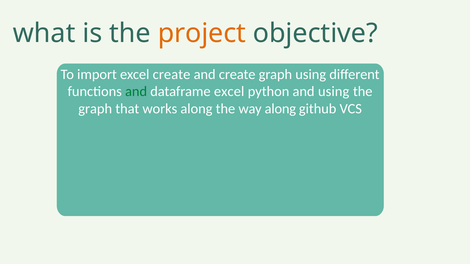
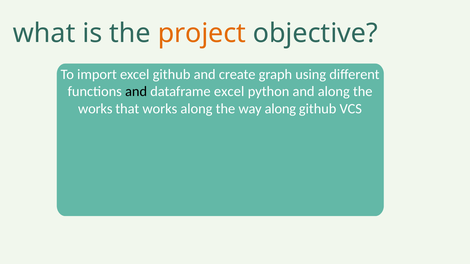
excel create: create -> github
and at (136, 92) colour: green -> black
and using: using -> along
graph at (95, 109): graph -> works
